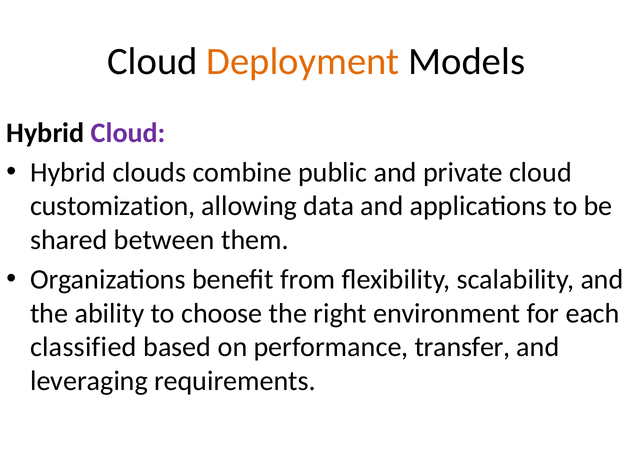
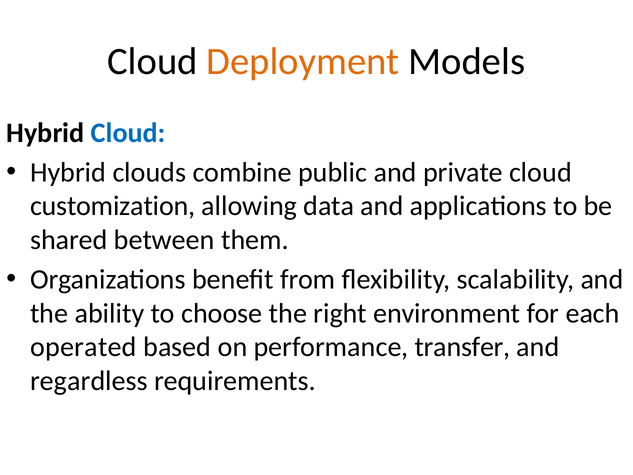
Cloud at (128, 133) colour: purple -> blue
classified: classified -> operated
leveraging: leveraging -> regardless
